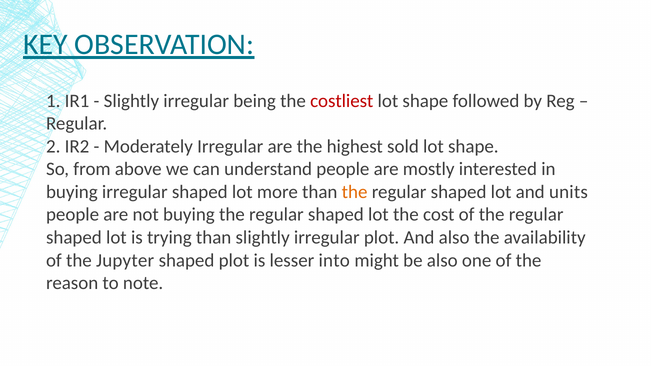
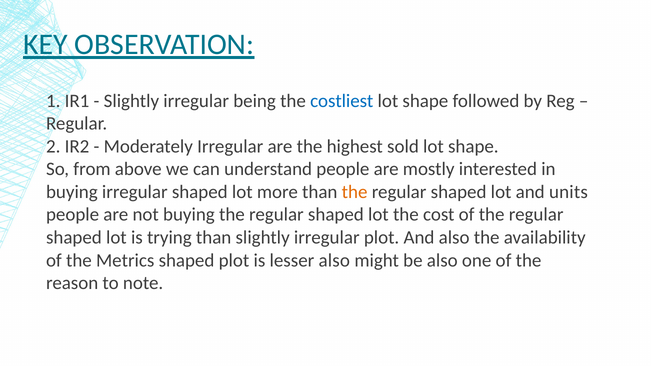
costliest colour: red -> blue
Jupyter: Jupyter -> Metrics
lesser into: into -> also
